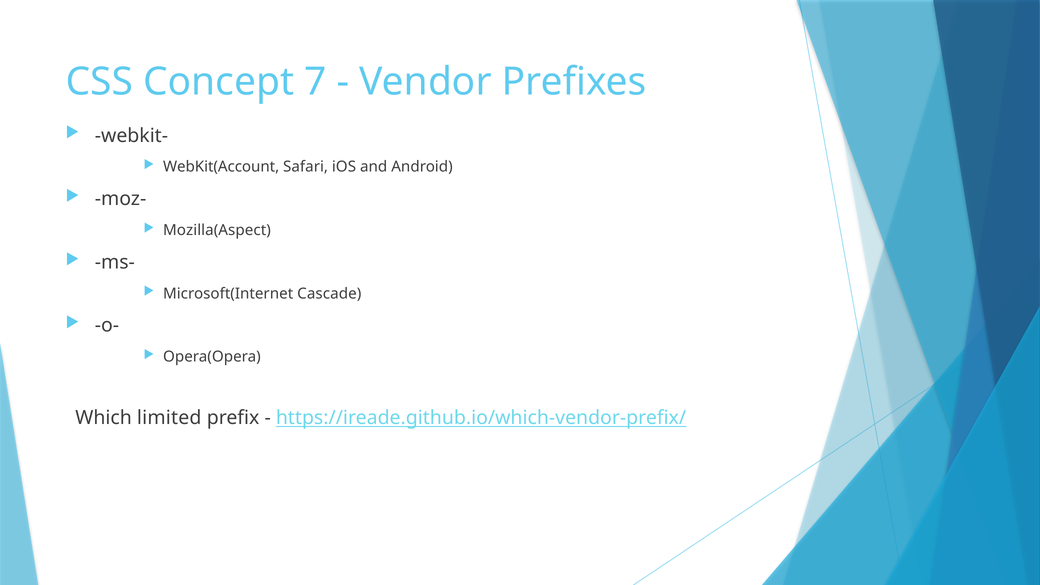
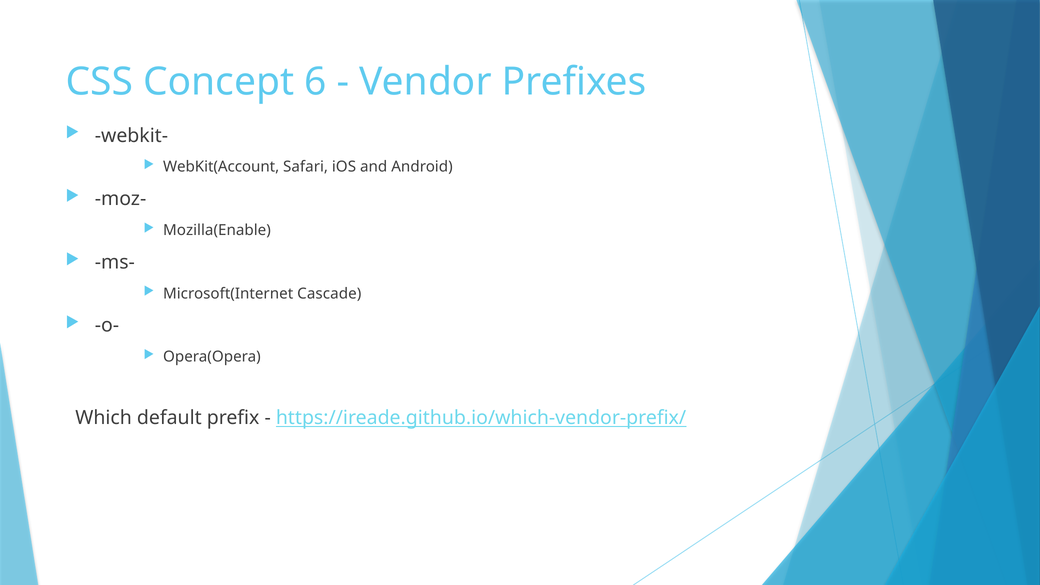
7: 7 -> 6
Mozilla(Aspect: Mozilla(Aspect -> Mozilla(Enable
limited: limited -> default
